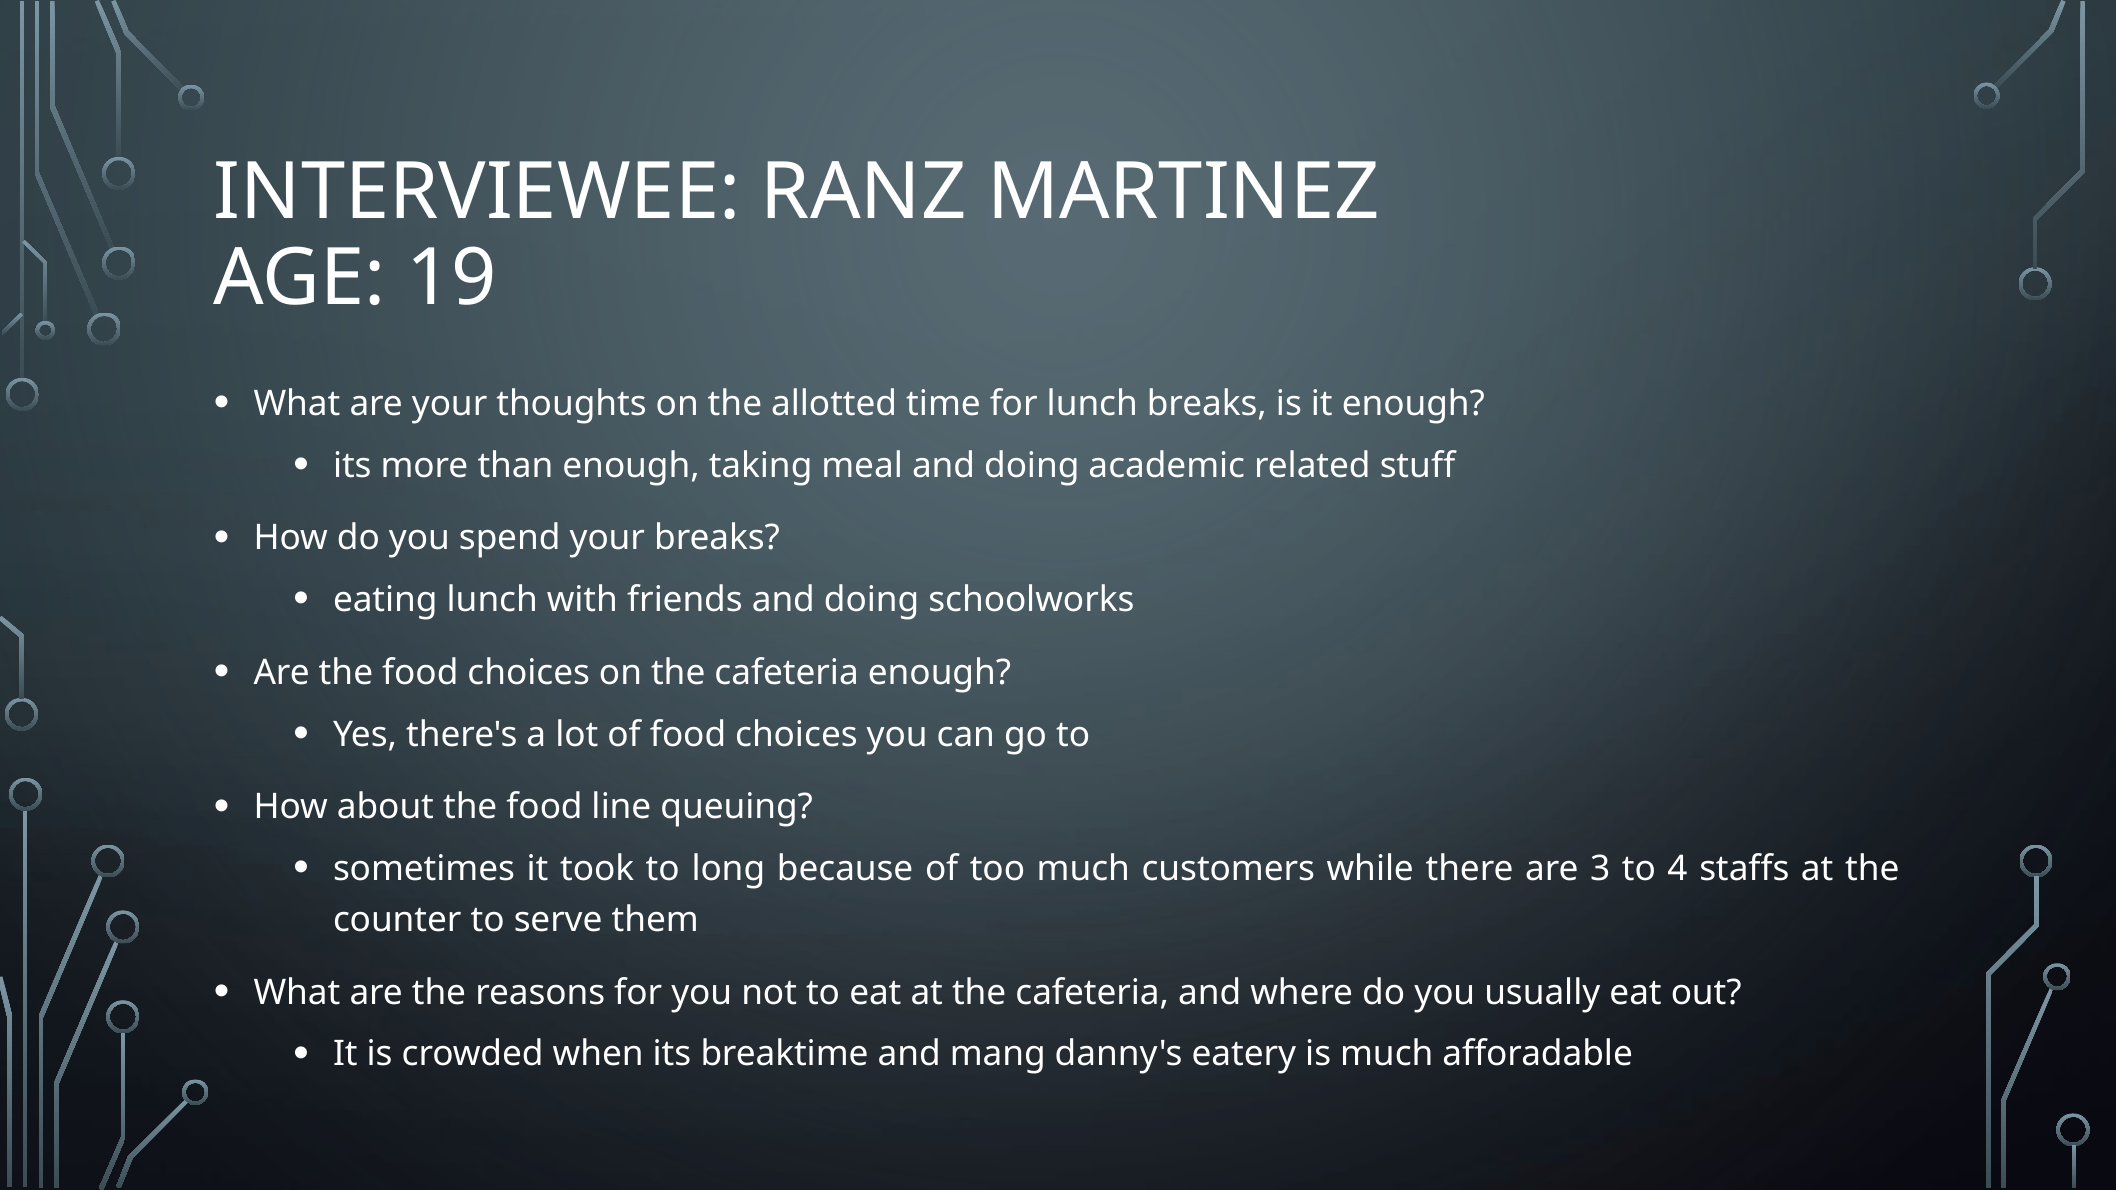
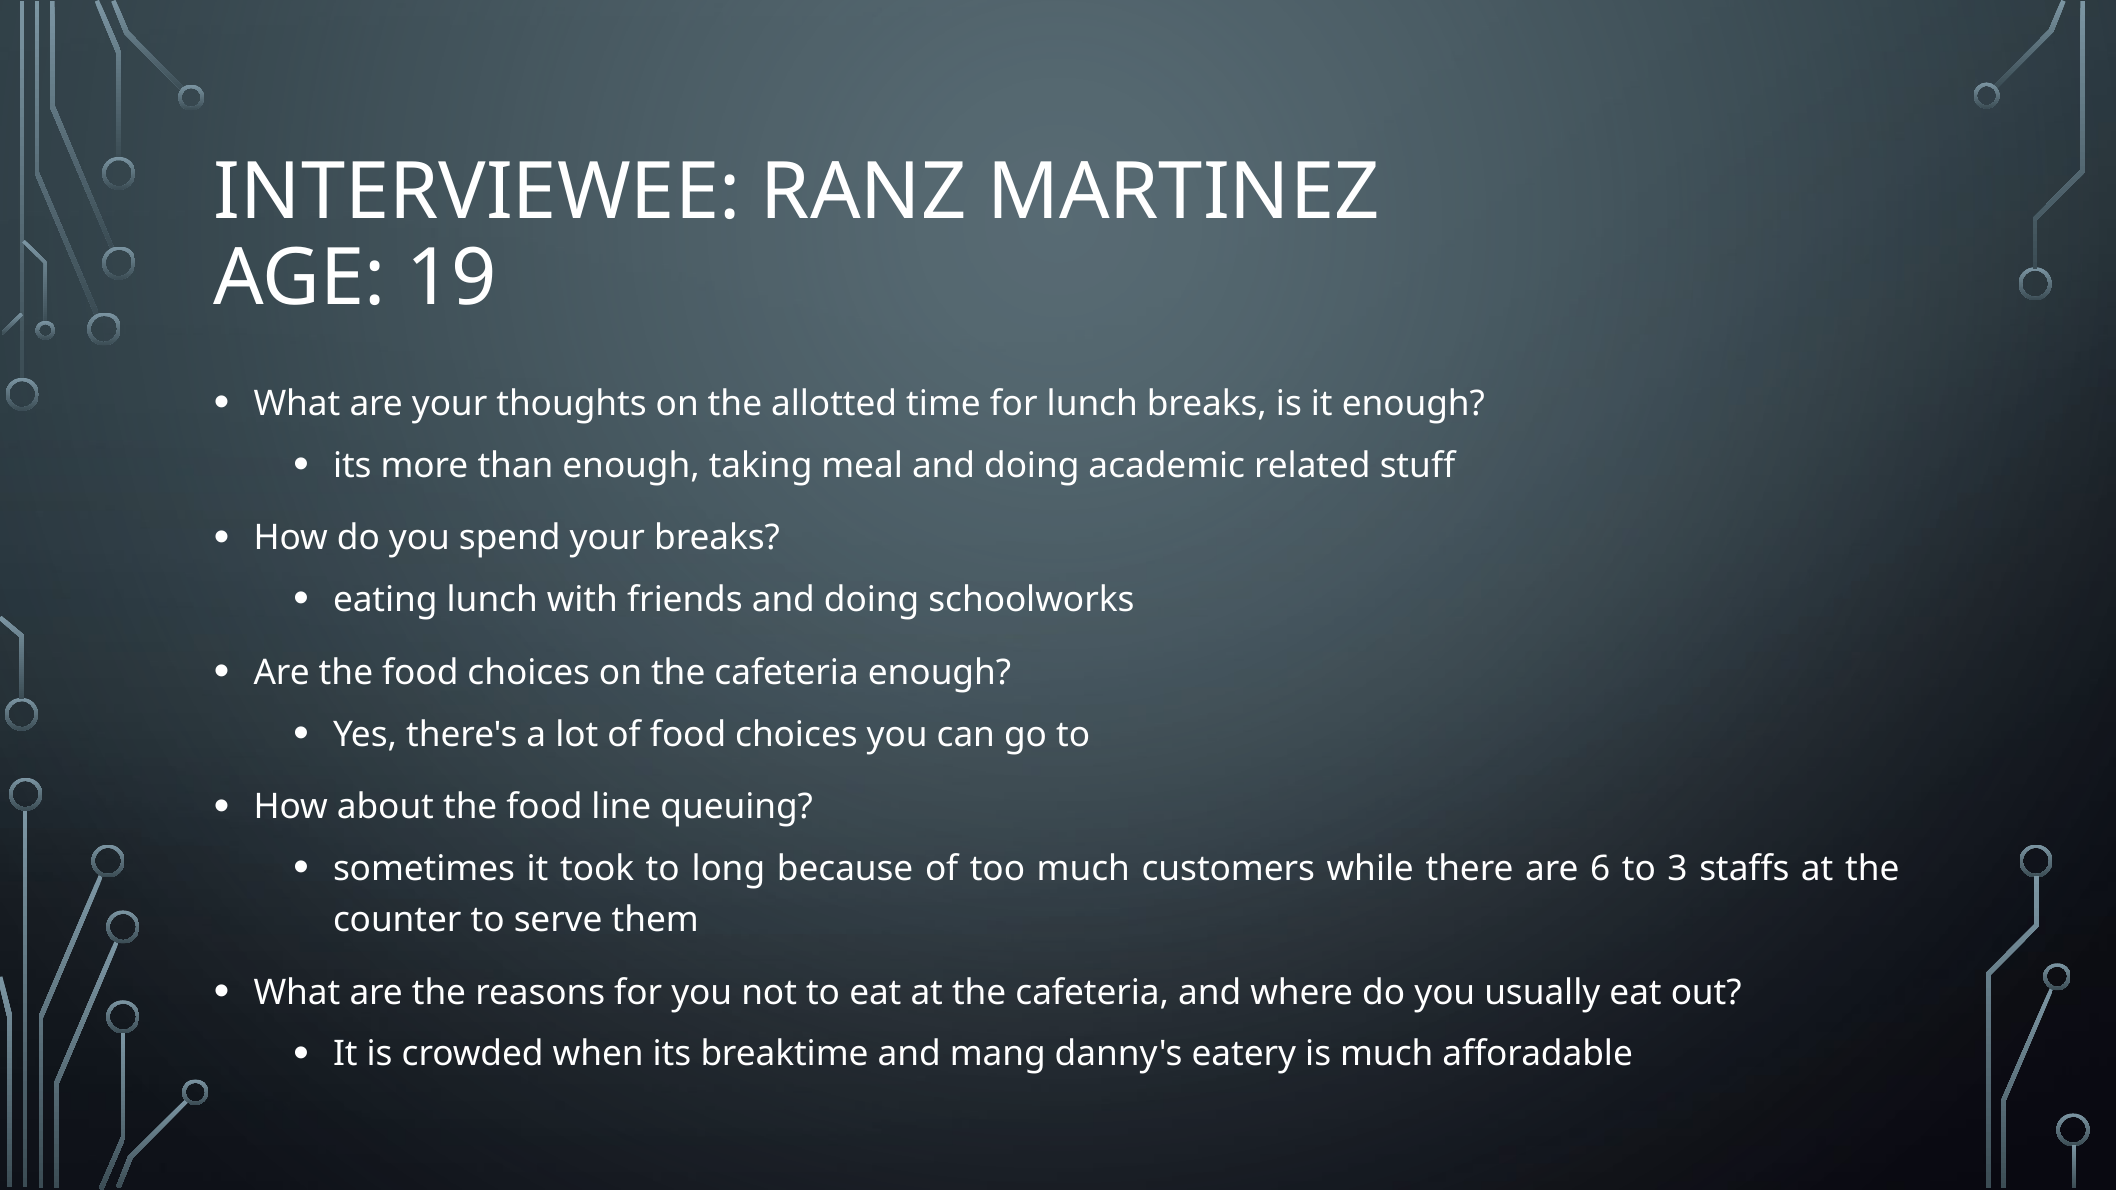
3: 3 -> 6
4: 4 -> 3
